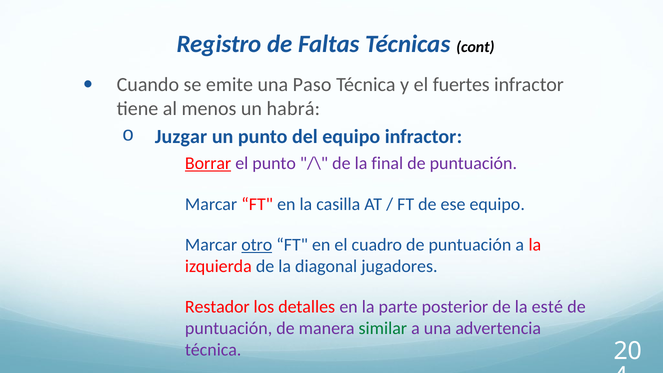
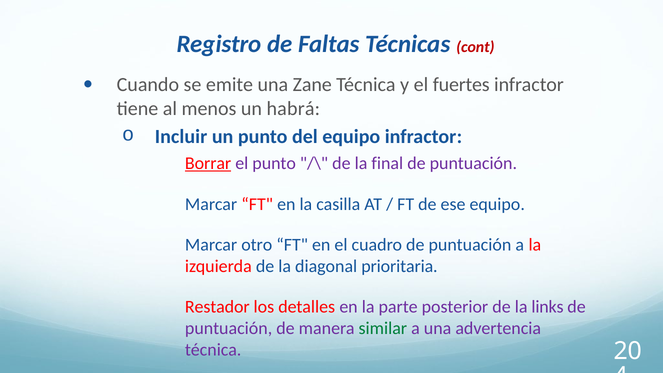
cont colour: black -> red
Paso: Paso -> Zane
Juzgar: Juzgar -> Incluir
otro underline: present -> none
jugadores: jugadores -> prioritaria
esté: esté -> links
